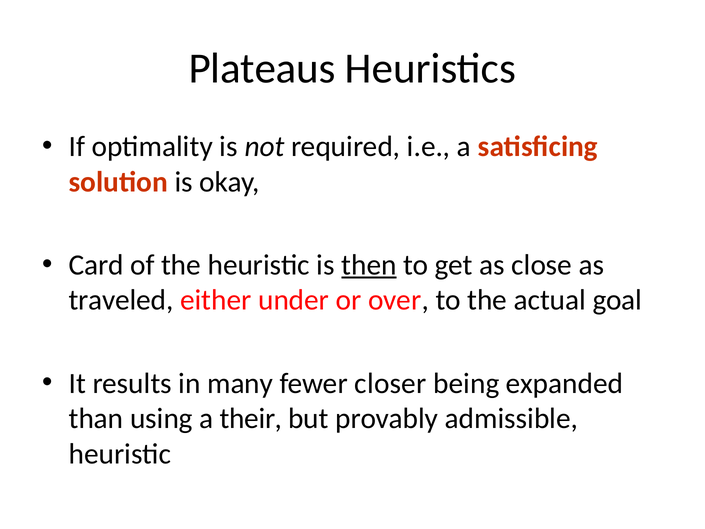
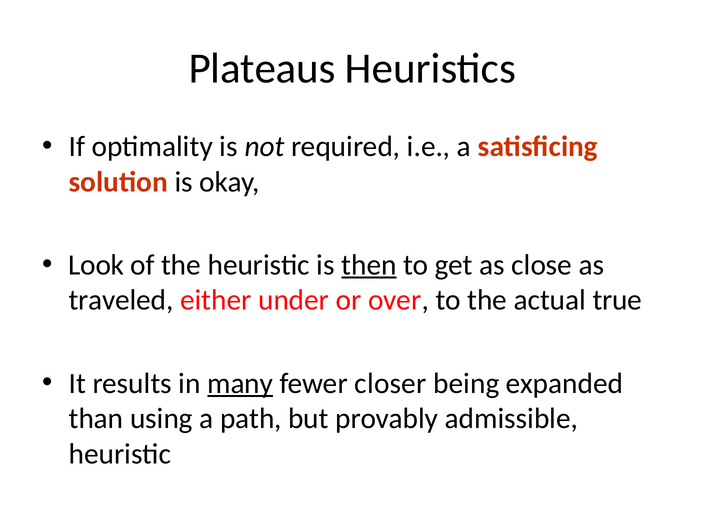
Card: Card -> Look
goal: goal -> true
many underline: none -> present
their: their -> path
